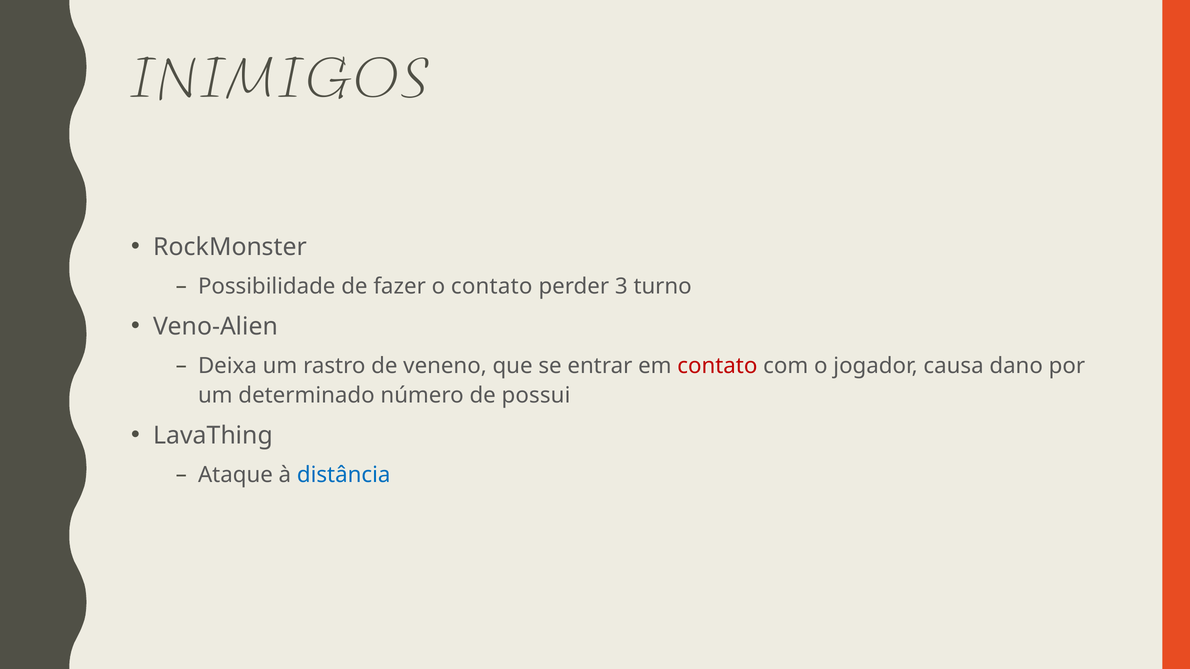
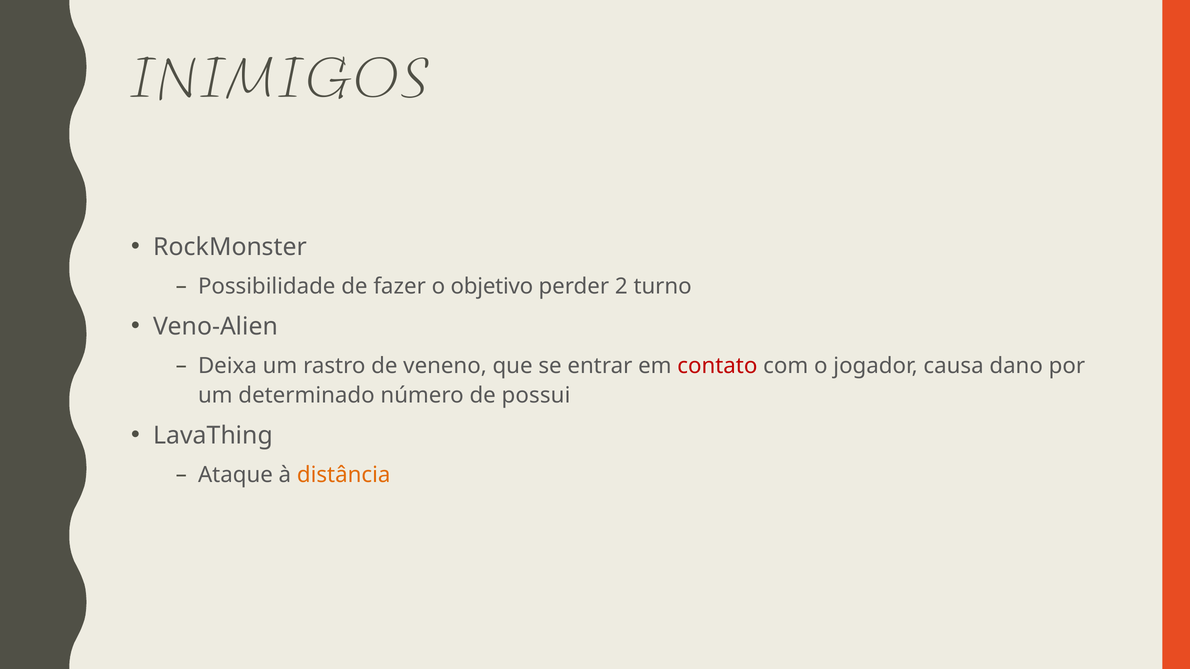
o contato: contato -> objetivo
3: 3 -> 2
distância colour: blue -> orange
